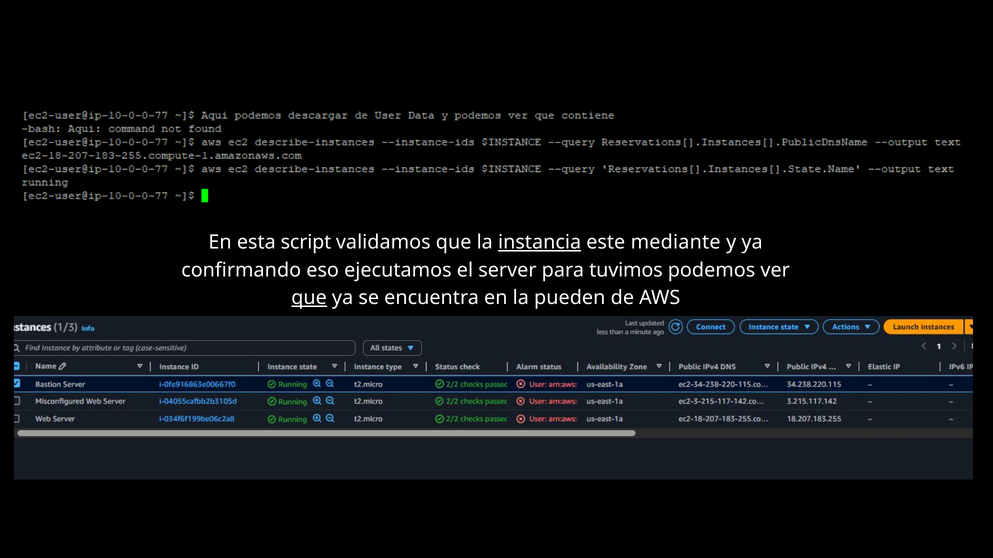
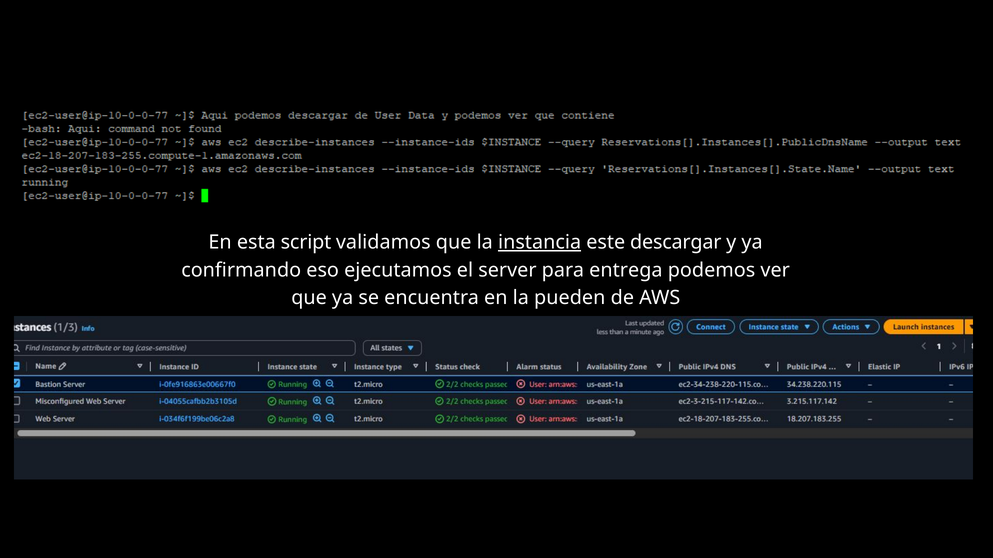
mediante: mediante -> descargar
tuvimos: tuvimos -> entrega
que at (309, 298) underline: present -> none
